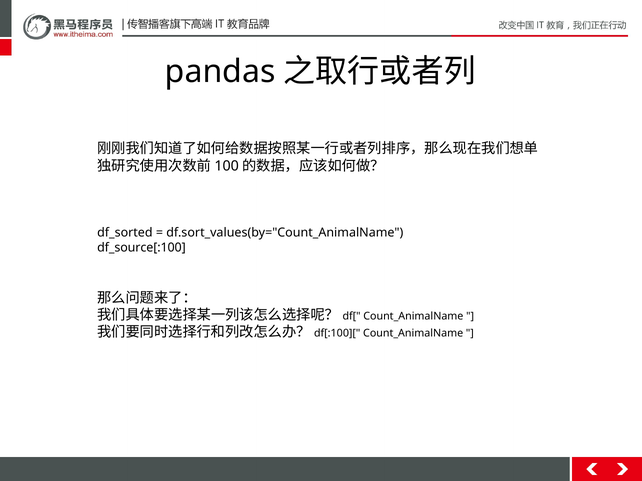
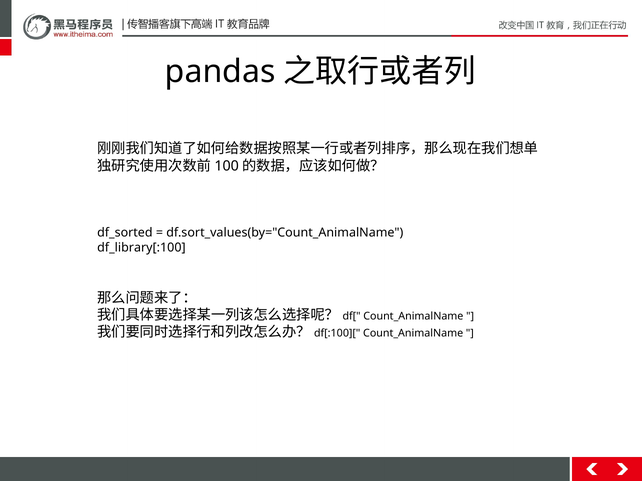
df_source[:100: df_source[:100 -> df_library[:100
